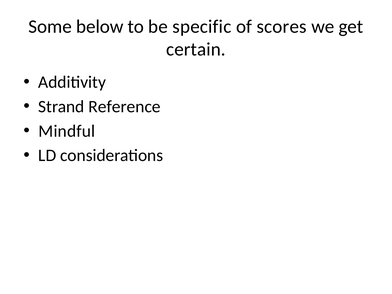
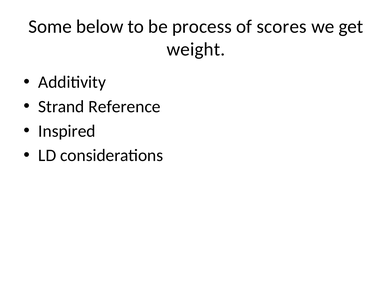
specific: specific -> process
certain: certain -> weight
Mindful: Mindful -> Inspired
